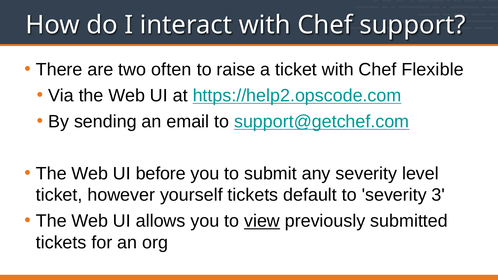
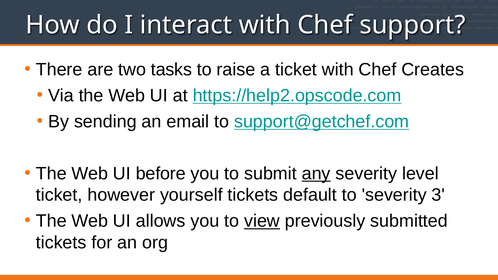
often: often -> tasks
Flexible: Flexible -> Creates
any underline: none -> present
